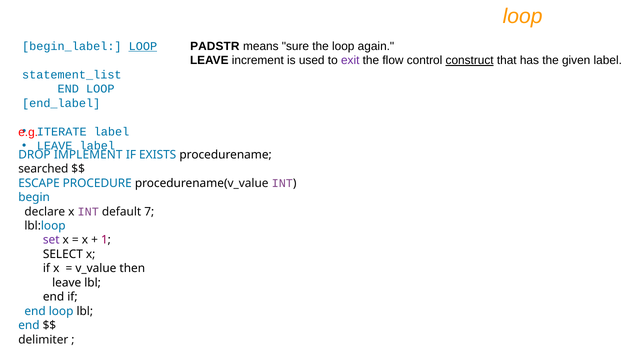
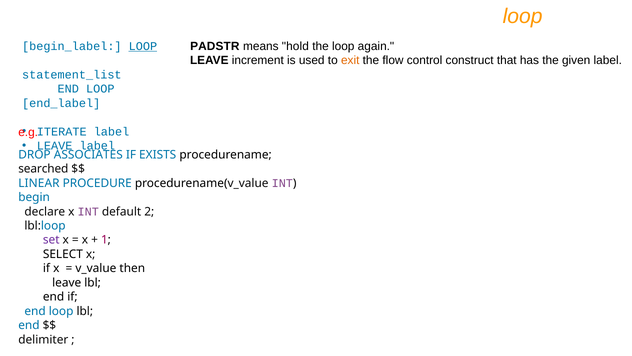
sure: sure -> hold
exit colour: purple -> orange
construct underline: present -> none
IMPLEMENT: IMPLEMENT -> ASSOCIATES
ESCAPE: ESCAPE -> LINEAR
7: 7 -> 2
